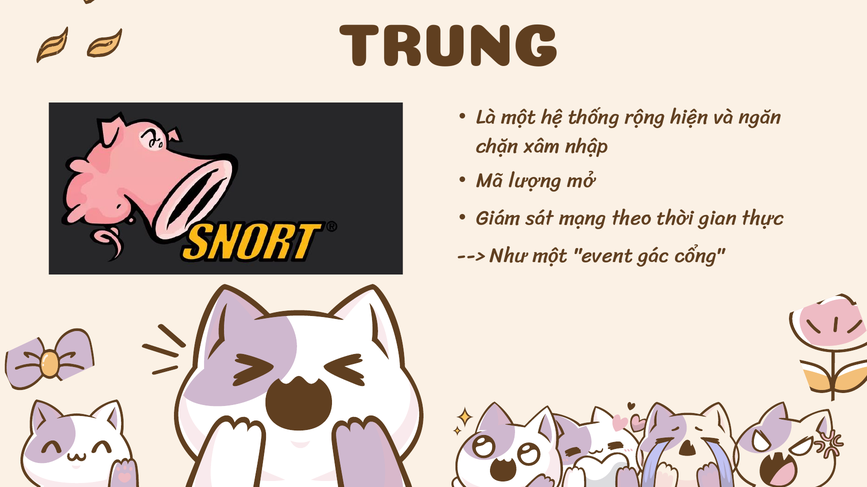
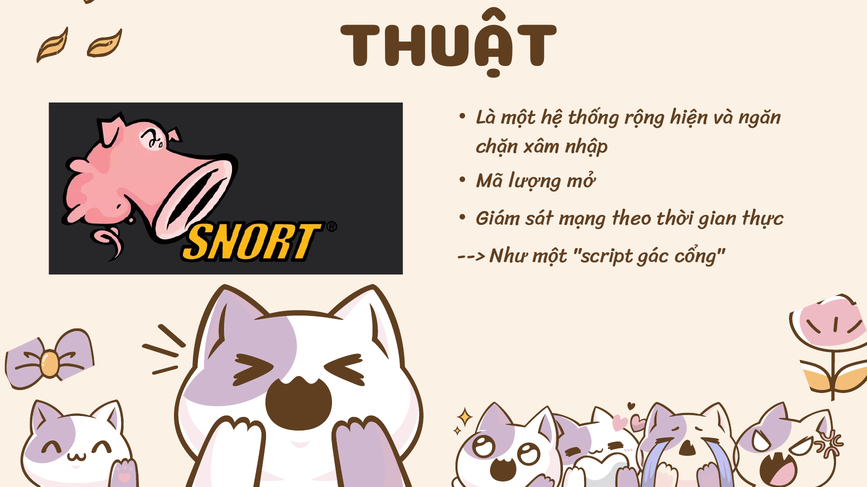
TRUNG: TRUNG -> THUẬT
event: event -> script
